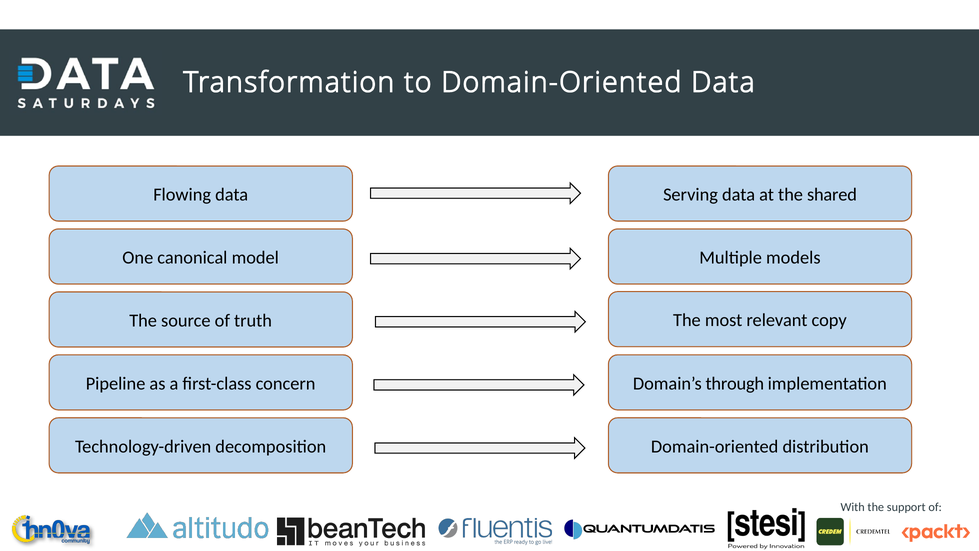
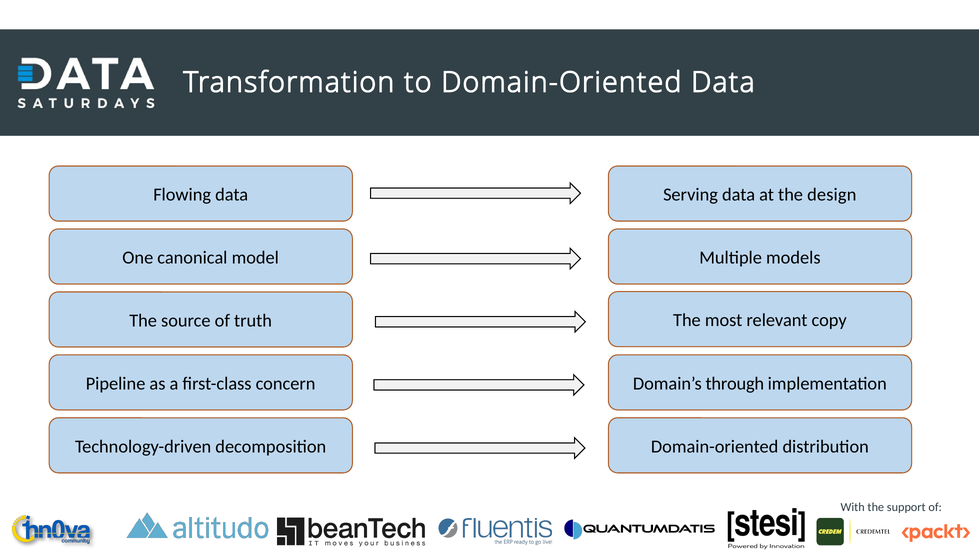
shared: shared -> design
